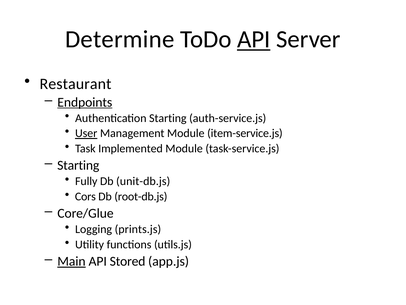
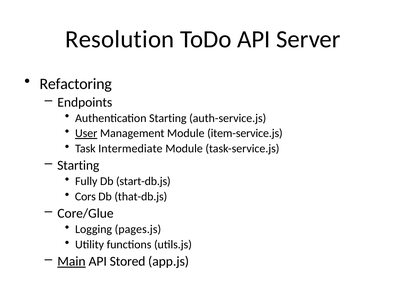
Determine: Determine -> Resolution
API at (254, 39) underline: present -> none
Restaurant: Restaurant -> Refactoring
Endpoints underline: present -> none
Implemented: Implemented -> Intermediate
unit-db.js: unit-db.js -> start-db.js
root-db.js: root-db.js -> that-db.js
prints.js: prints.js -> pages.js
